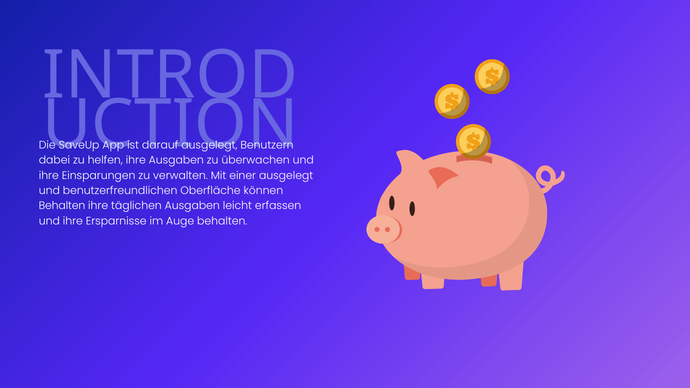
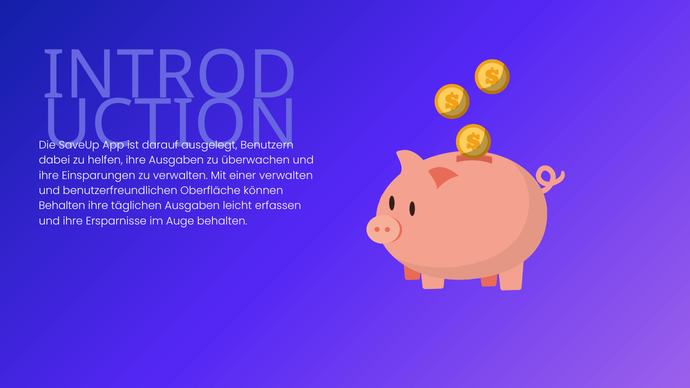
einer ausgelegt: ausgelegt -> verwalten
